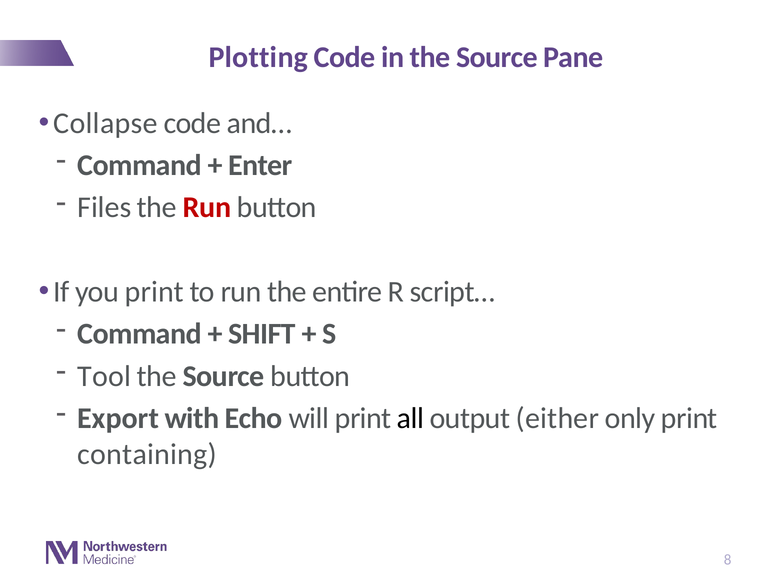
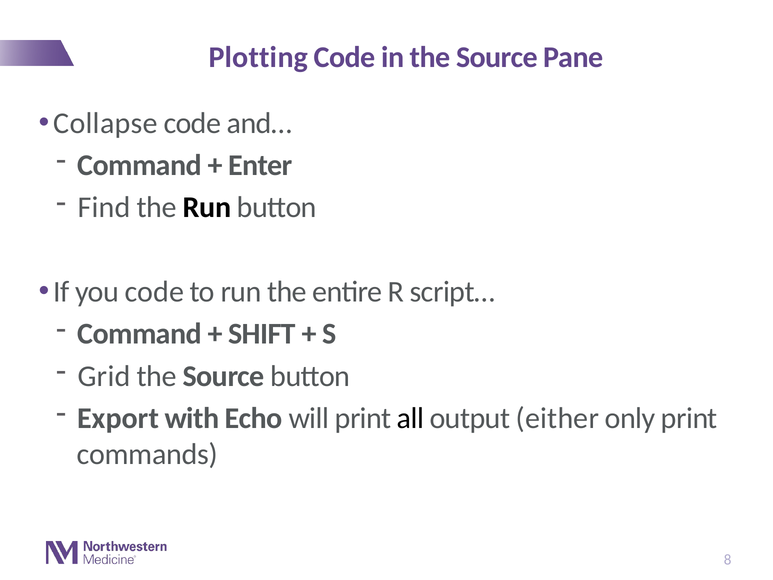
Files: Files -> Find
Run at (207, 207) colour: red -> black
you print: print -> code
Tool: Tool -> Grid
containing: containing -> commands
